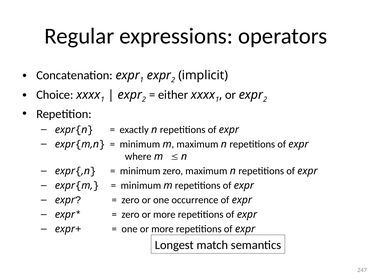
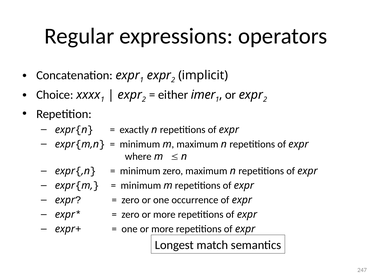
either xxxx: xxxx -> imer
